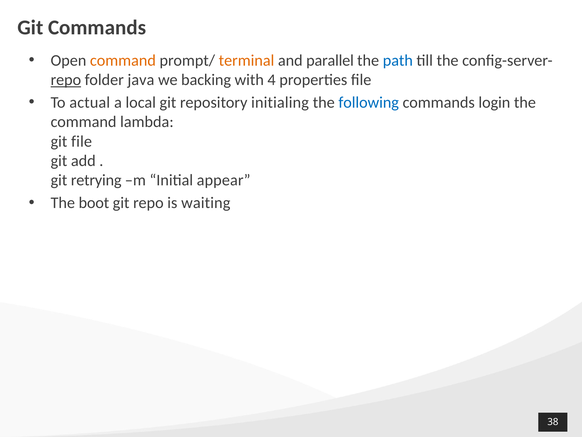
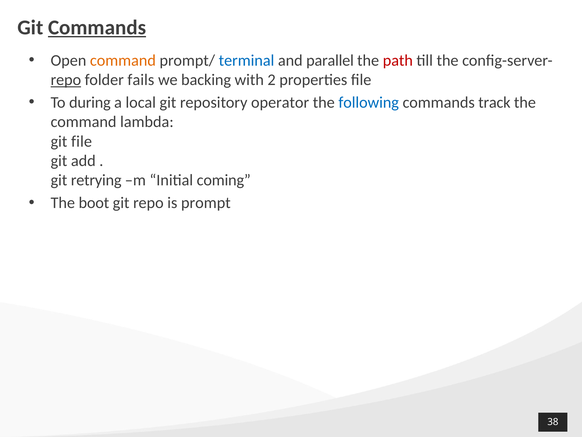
Commands at (97, 28) underline: none -> present
terminal colour: orange -> blue
path colour: blue -> red
java: java -> fails
4: 4 -> 2
actual: actual -> during
initialing: initialing -> operator
login: login -> track
appear: appear -> coming
waiting: waiting -> prompt
